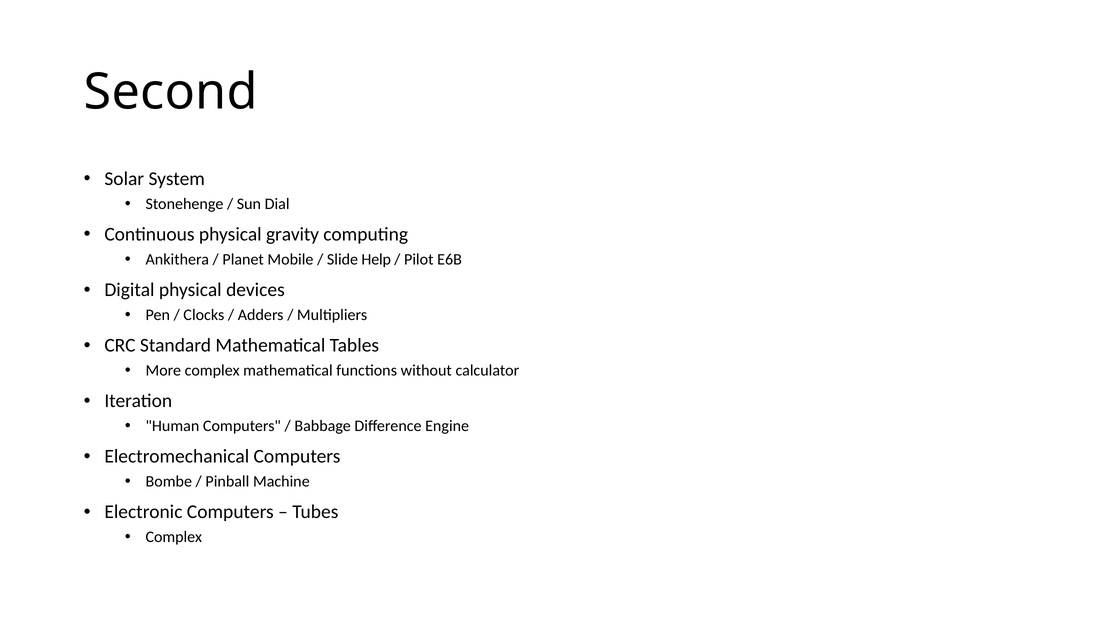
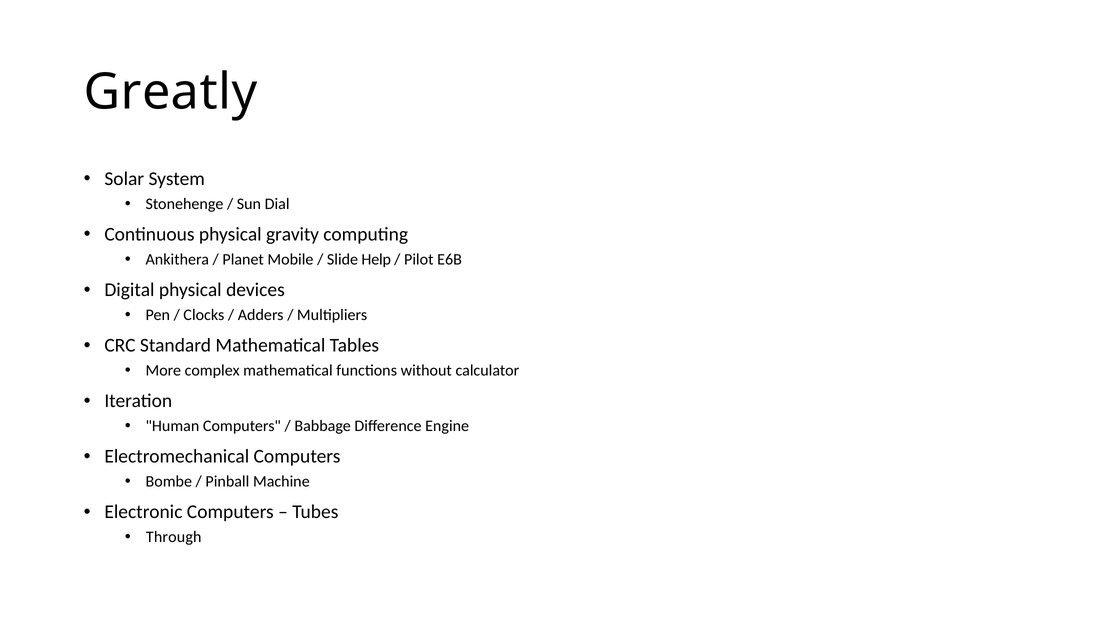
Second: Second -> Greatly
Complex at (174, 537): Complex -> Through
